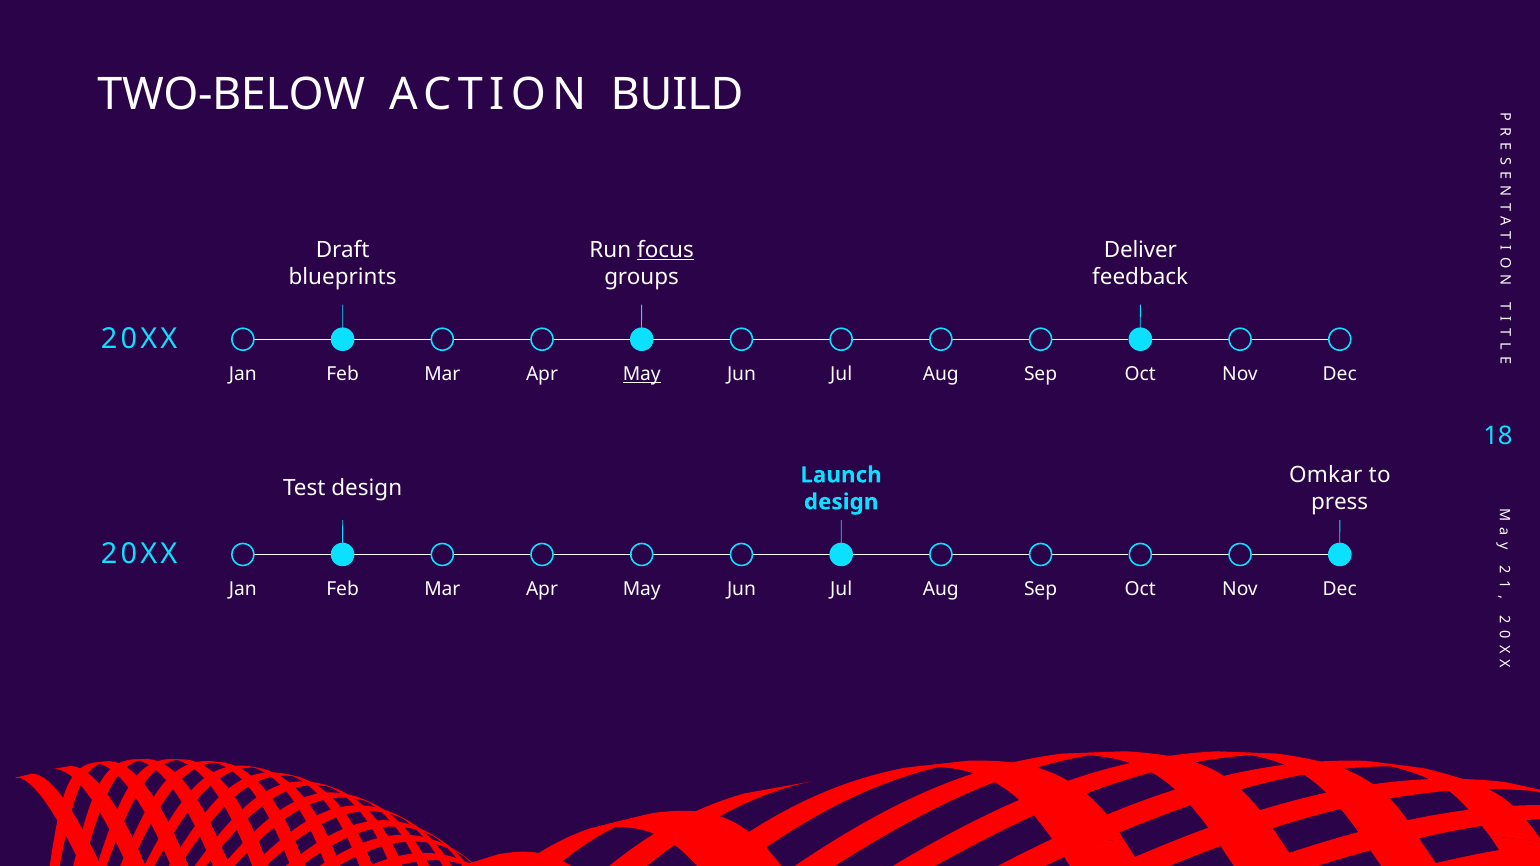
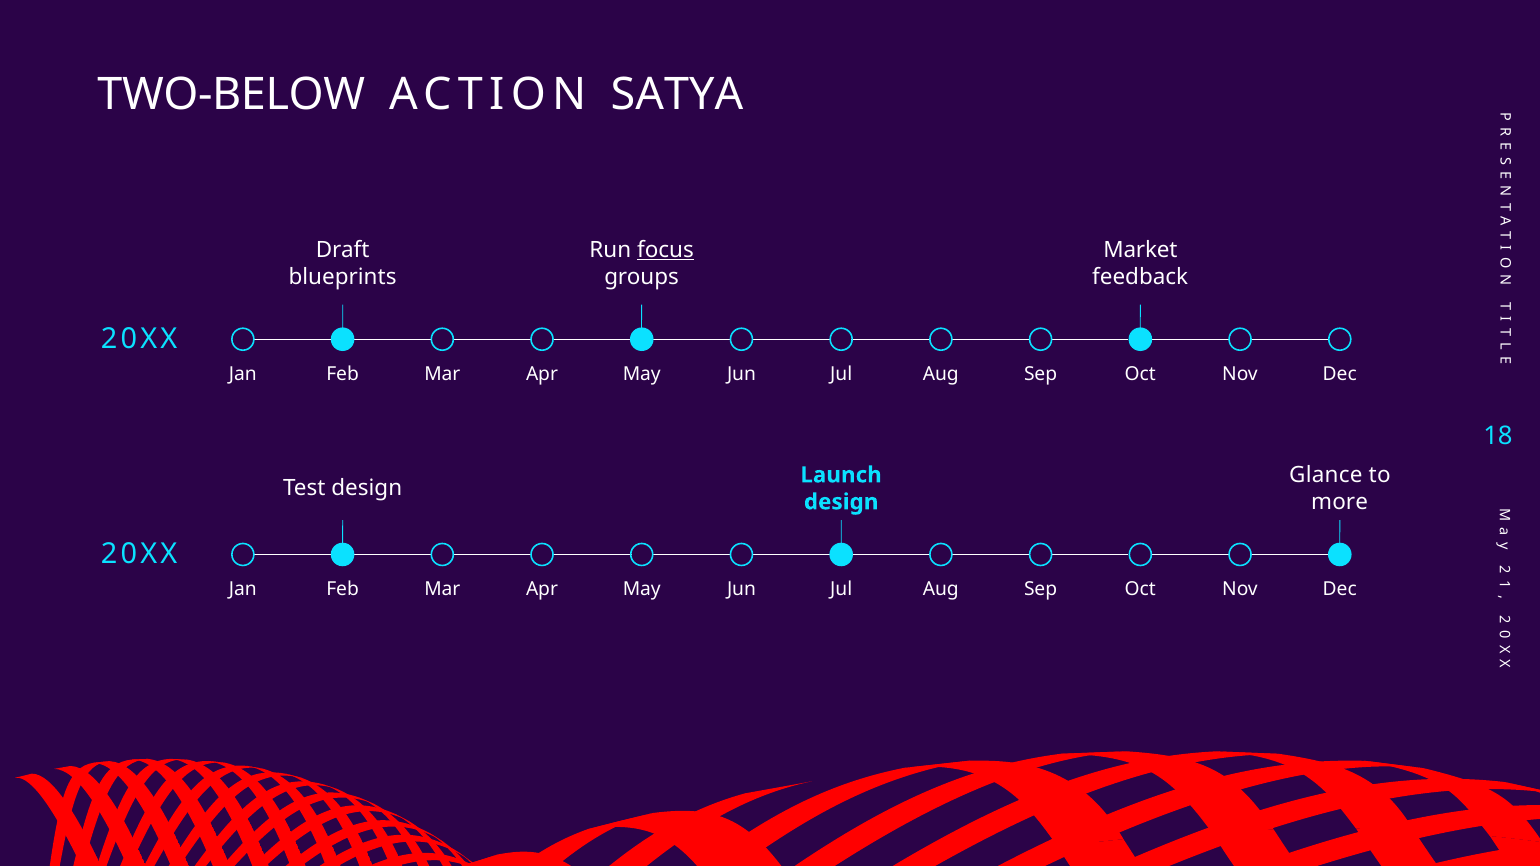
BUILD: BUILD -> SATYA
Deliver: Deliver -> Market
May at (642, 375) underline: present -> none
Omkar: Omkar -> Glance
press: press -> more
